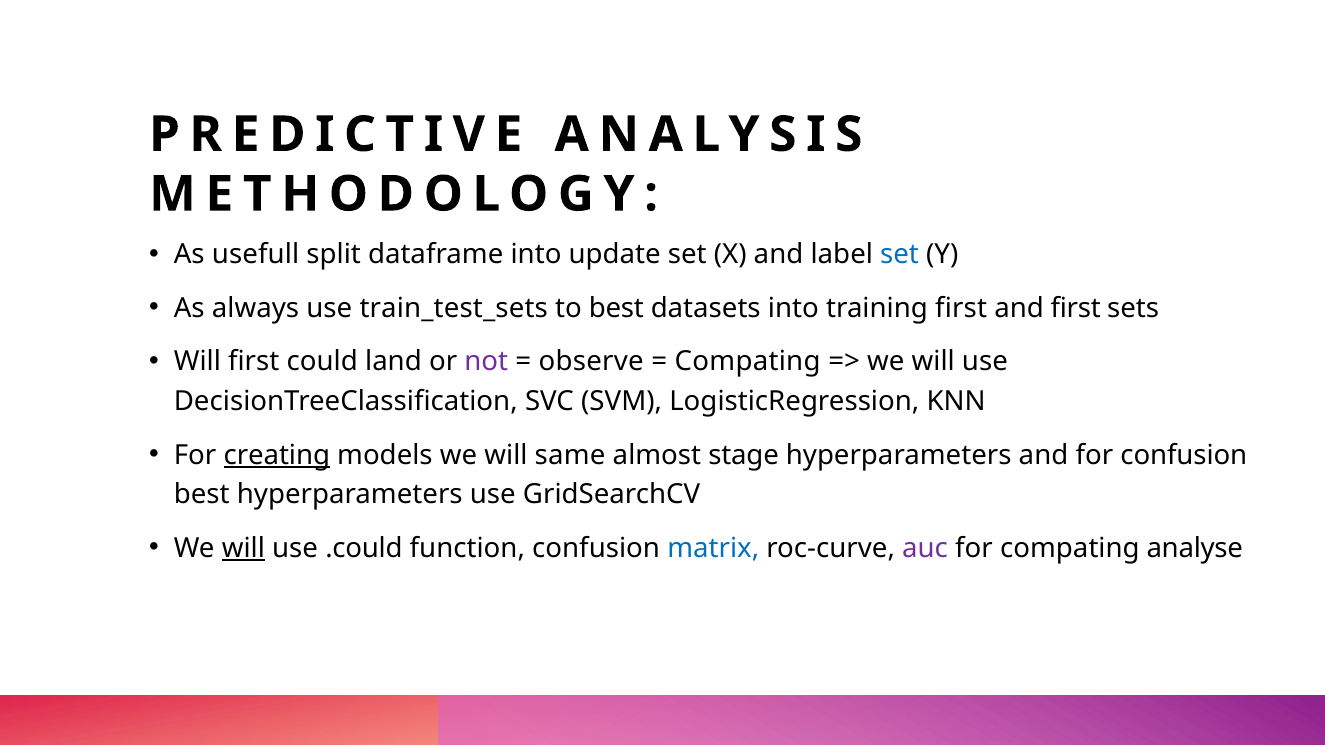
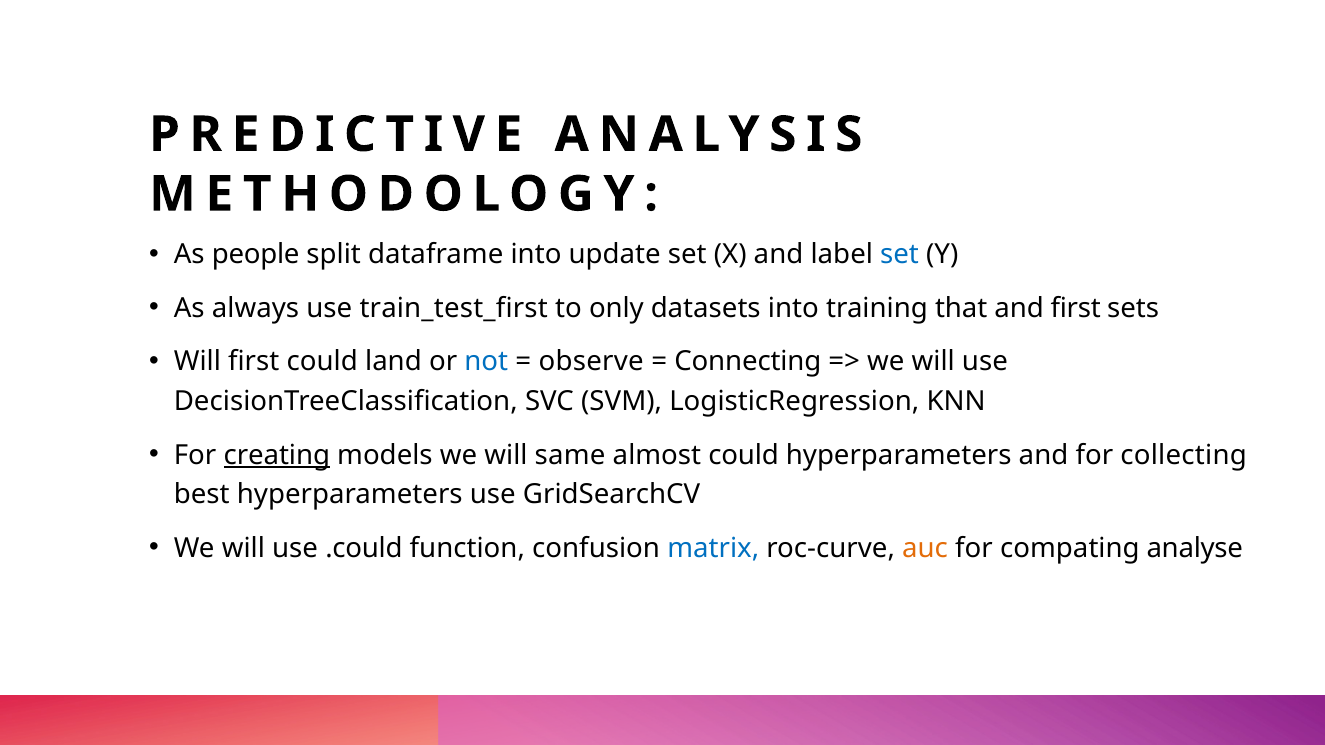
usefull: usefull -> people
train_test_sets: train_test_sets -> train_test_first
to best: best -> only
training first: first -> that
not colour: purple -> blue
Compating at (748, 362): Compating -> Connecting
almost stage: stage -> could
for confusion: confusion -> collecting
will at (243, 548) underline: present -> none
auc colour: purple -> orange
